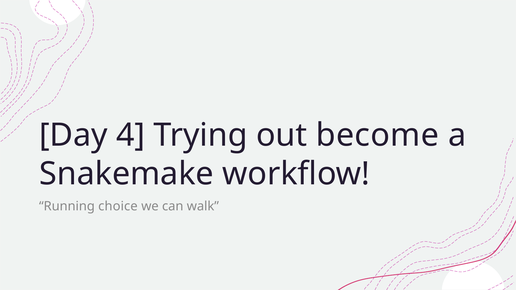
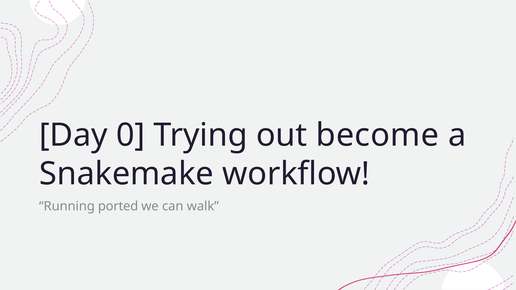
4: 4 -> 0
choice: choice -> ported
